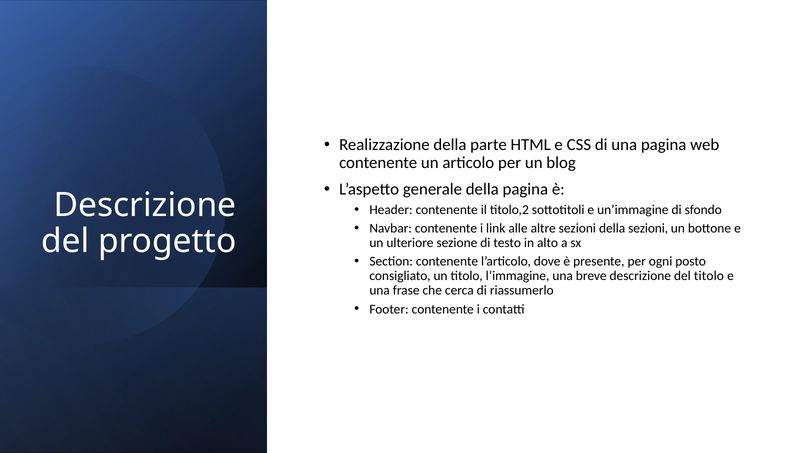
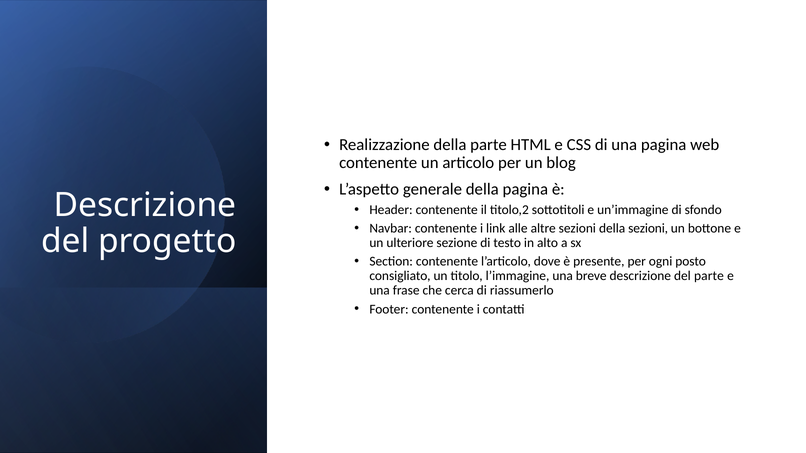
del titolo: titolo -> parte
